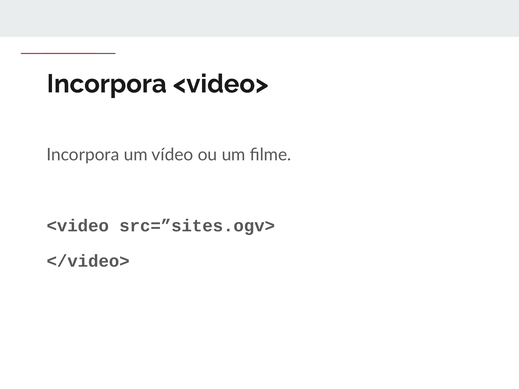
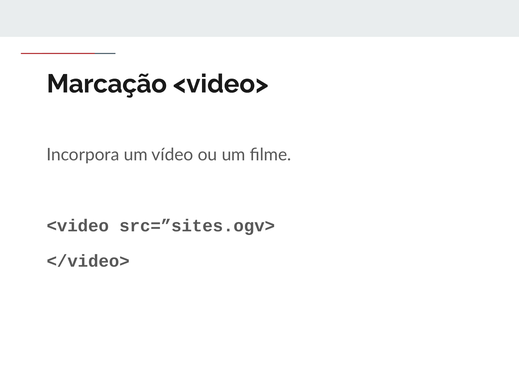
Incorpora at (107, 84): Incorpora -> Marcação
